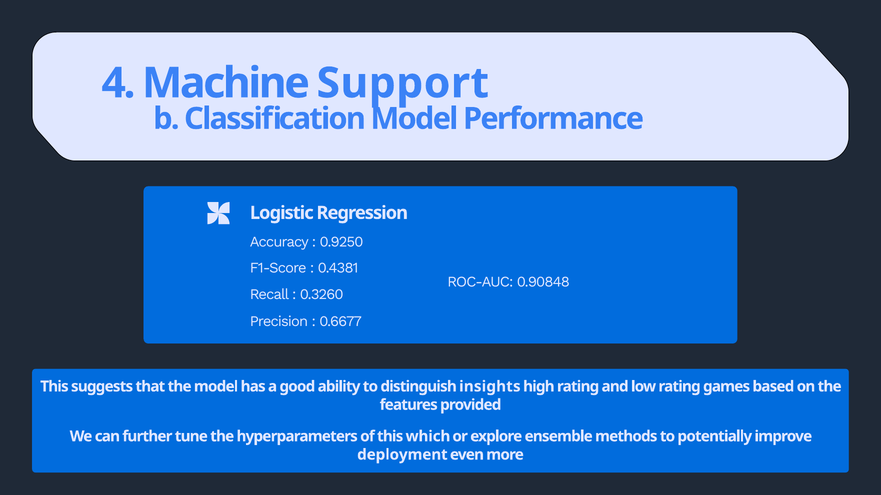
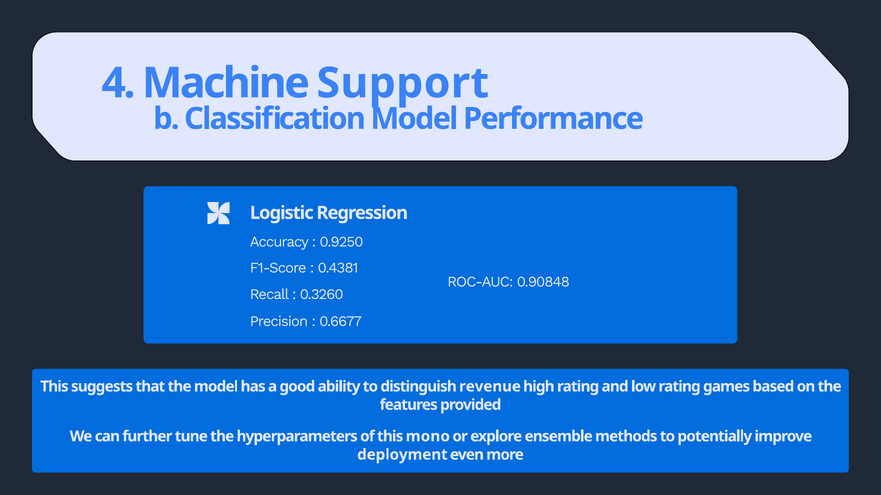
insights: insights -> revenue
which: which -> mono
